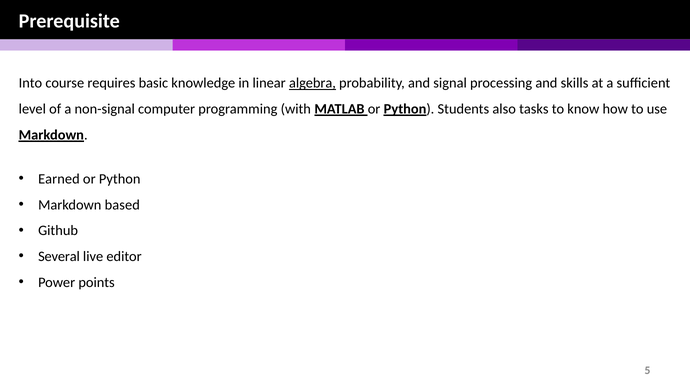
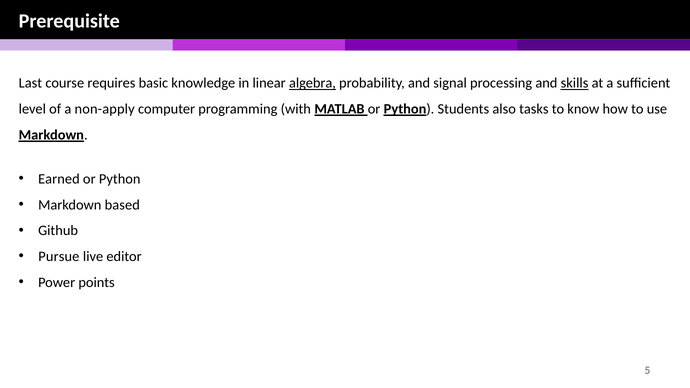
Into: Into -> Last
skills underline: none -> present
non-signal: non-signal -> non-apply
Several: Several -> Pursue
